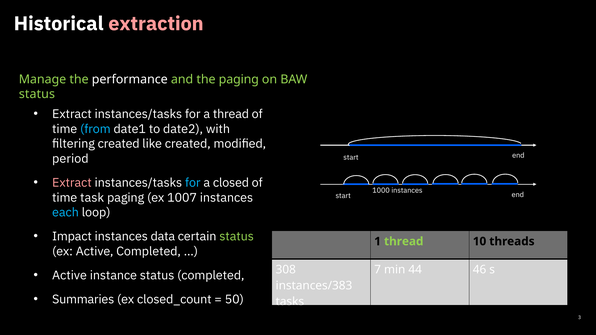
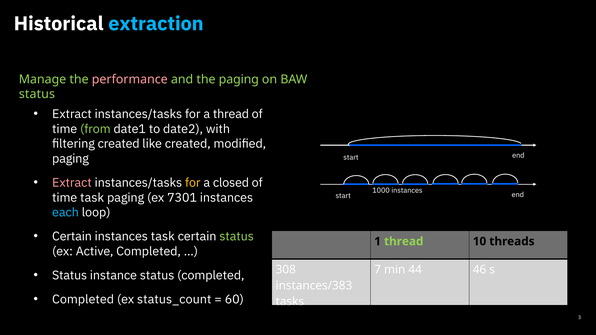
extraction colour: pink -> light blue
performance colour: white -> pink
from colour: light blue -> light green
period at (70, 159): period -> paging
for at (193, 183) colour: light blue -> yellow
1007: 1007 -> 7301
Impact at (72, 237): Impact -> Certain
instances data: data -> task
Active at (70, 276): Active -> Status
Summaries at (83, 300): Summaries -> Completed
closed_count: closed_count -> status_count
50: 50 -> 60
